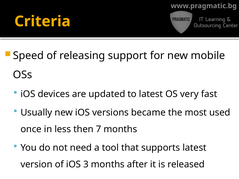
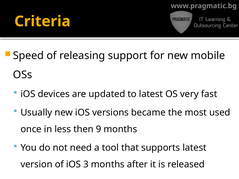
7: 7 -> 9
